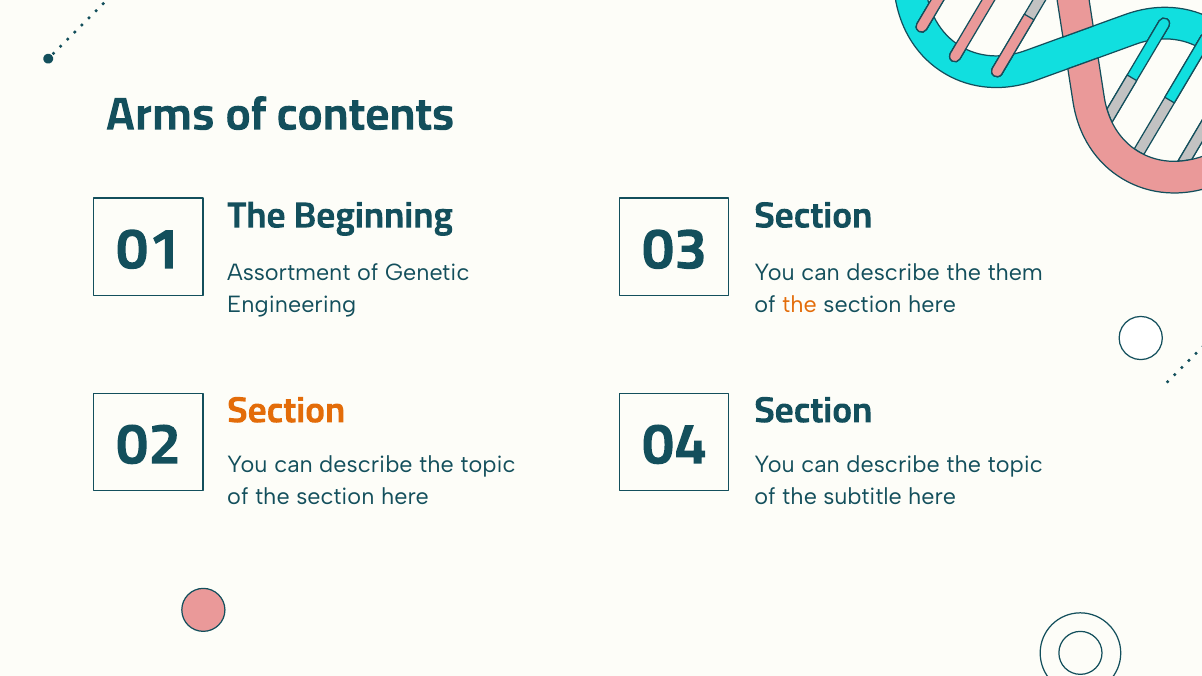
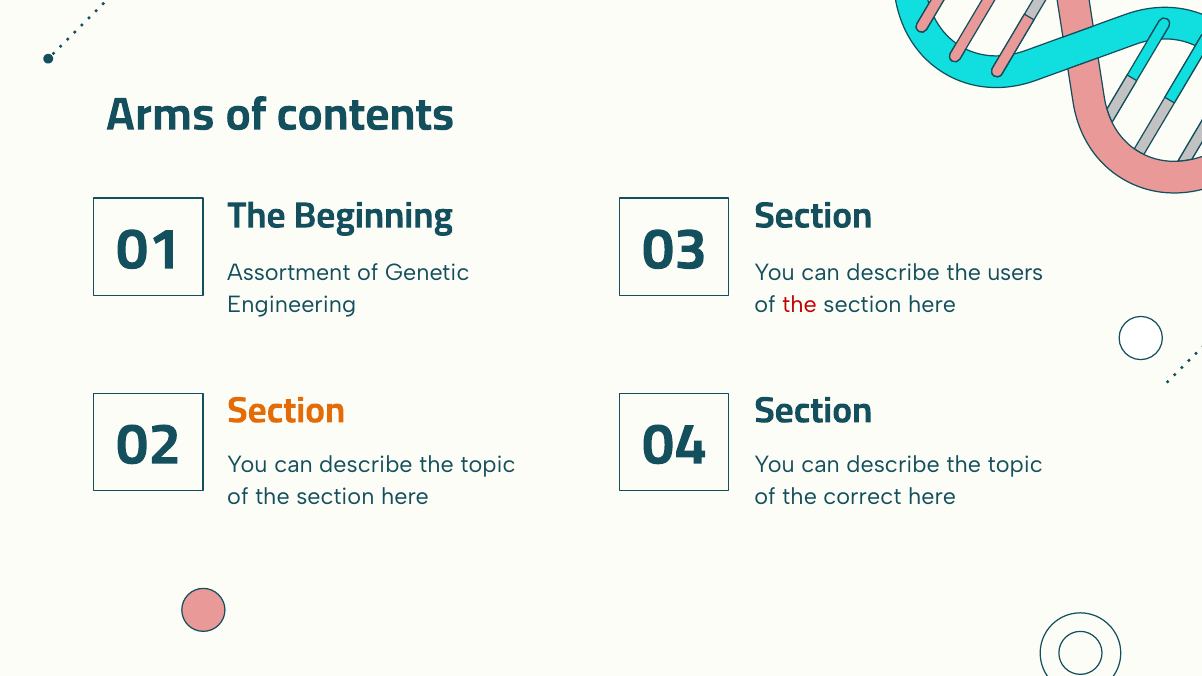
them: them -> users
the at (800, 305) colour: orange -> red
subtitle: subtitle -> correct
